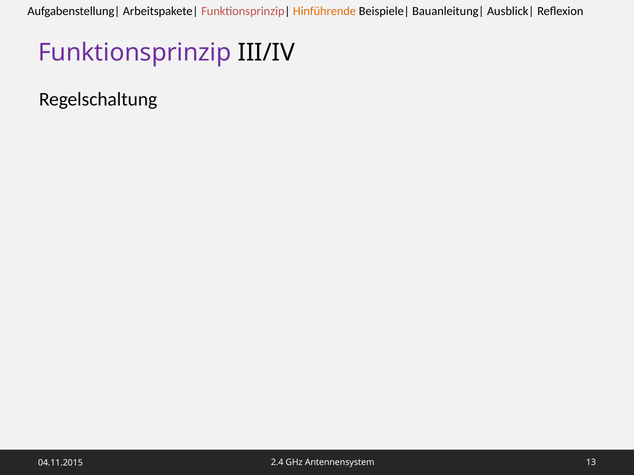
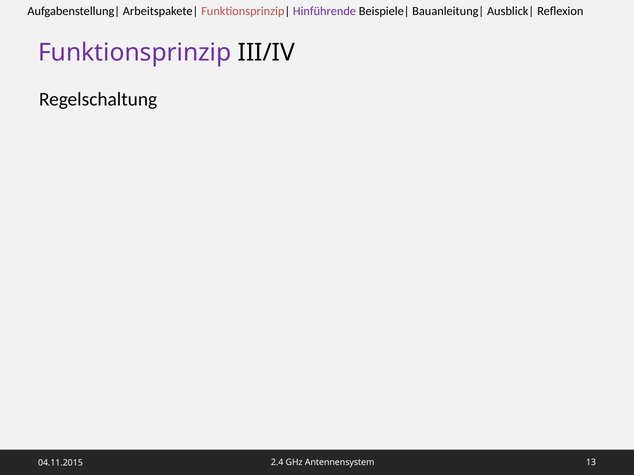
Hinführende colour: orange -> purple
